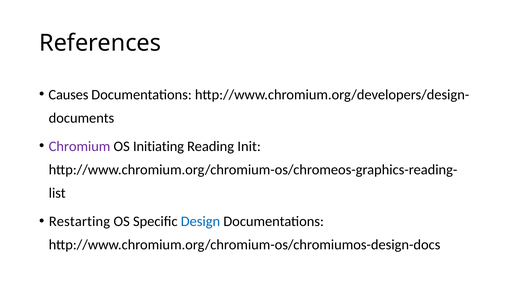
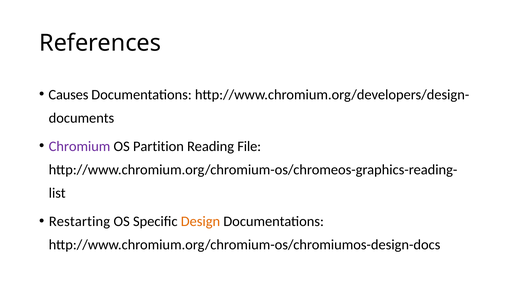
Initiating: Initiating -> Partition
Init: Init -> File
Design colour: blue -> orange
